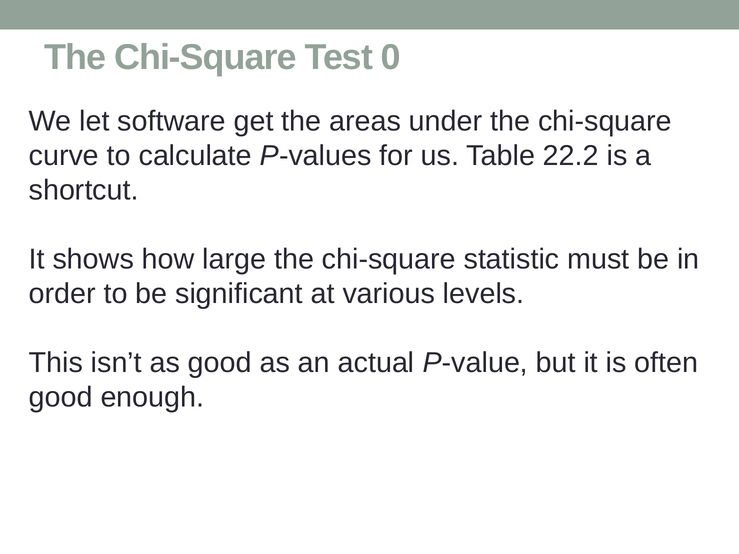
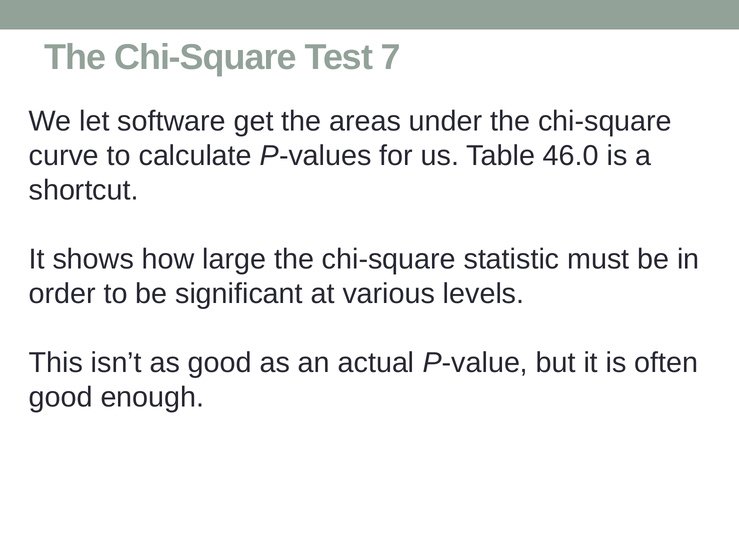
0: 0 -> 7
22.2: 22.2 -> 46.0
